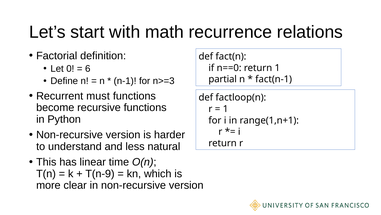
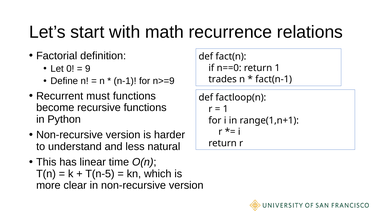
6: 6 -> 9
n>=3: n>=3 -> n>=9
partial: partial -> trades
T(n-9: T(n-9 -> T(n-5
